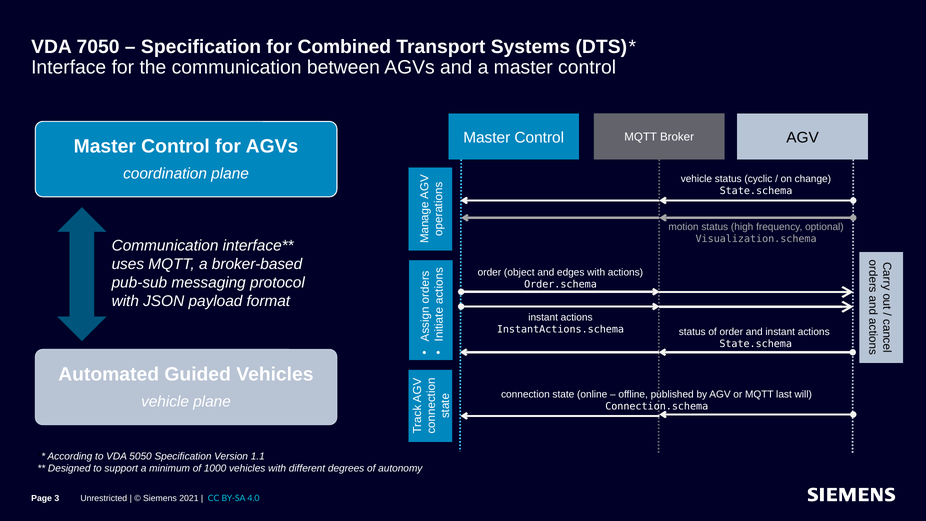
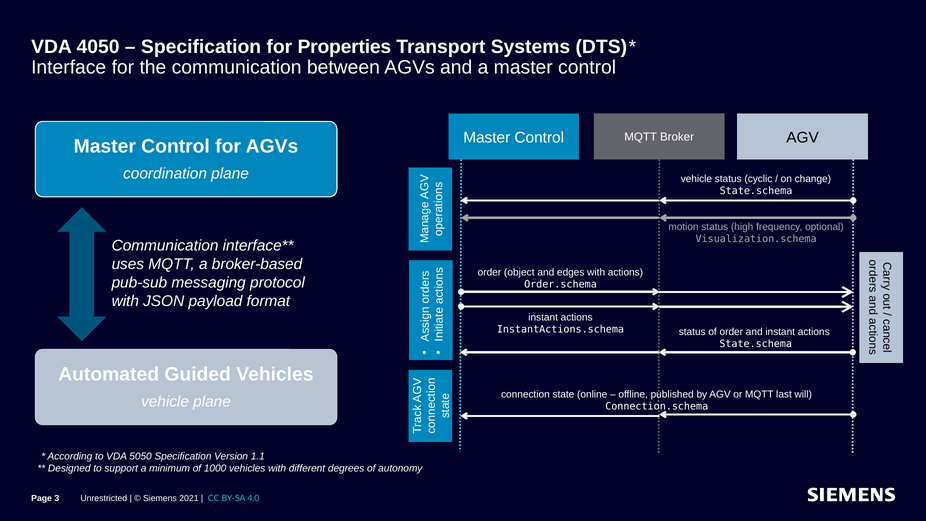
7050: 7050 -> 4050
Combined: Combined -> Properties
